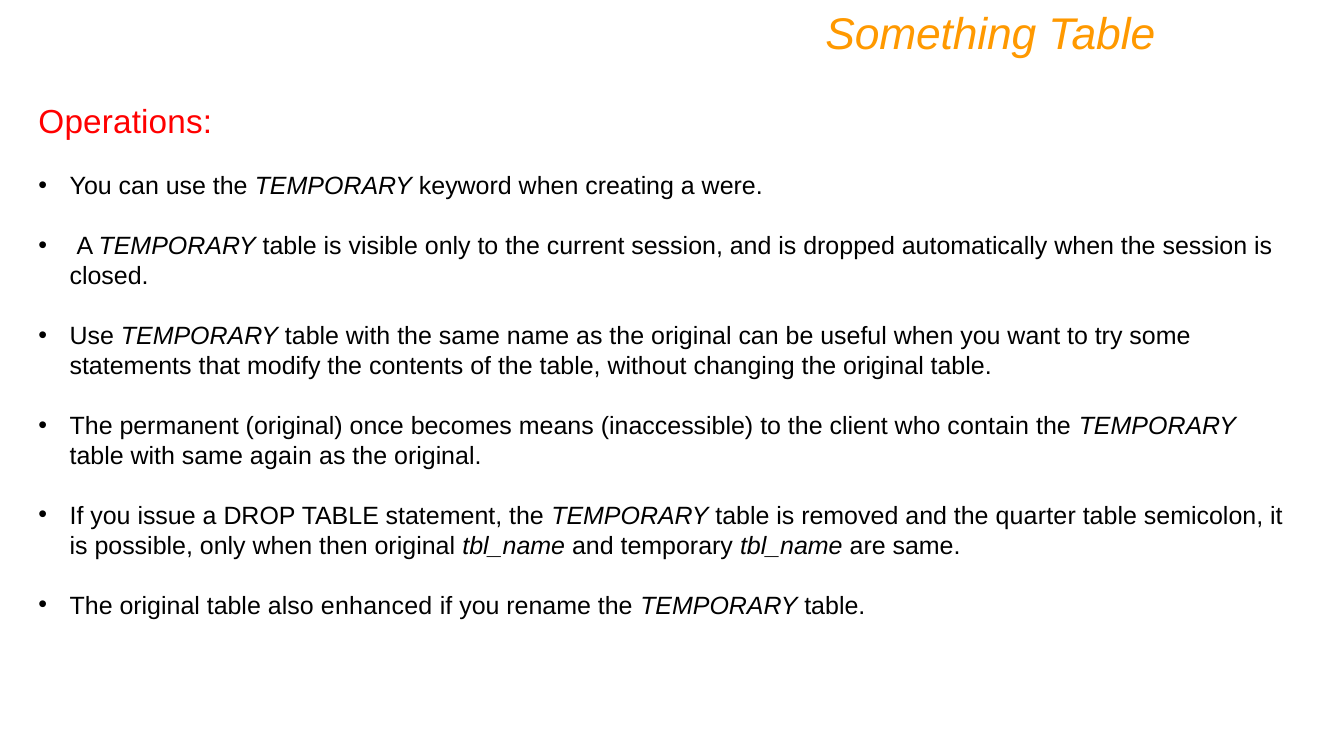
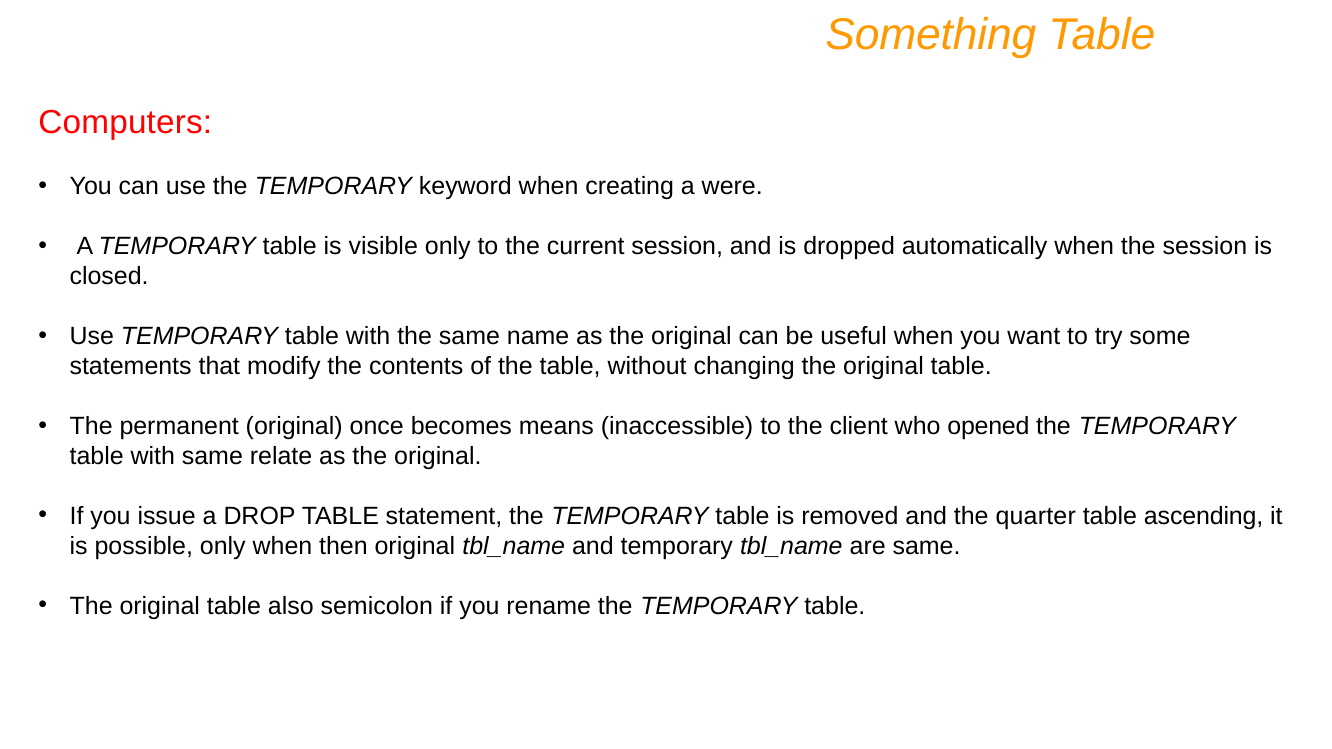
Operations: Operations -> Computers
contain: contain -> opened
again: again -> relate
semicolon: semicolon -> ascending
enhanced: enhanced -> semicolon
